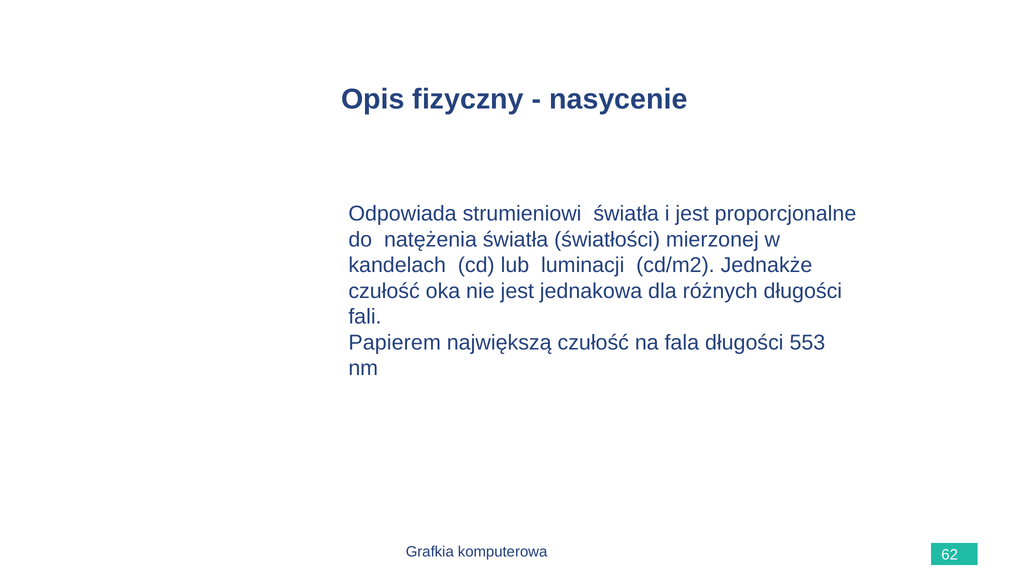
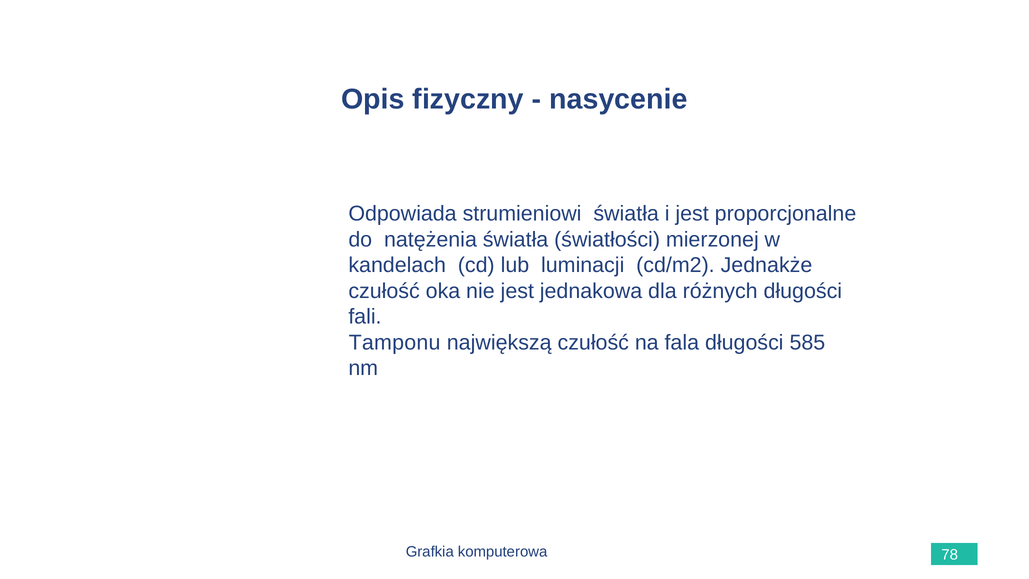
Papierem: Papierem -> Tamponu
553: 553 -> 585
62: 62 -> 78
